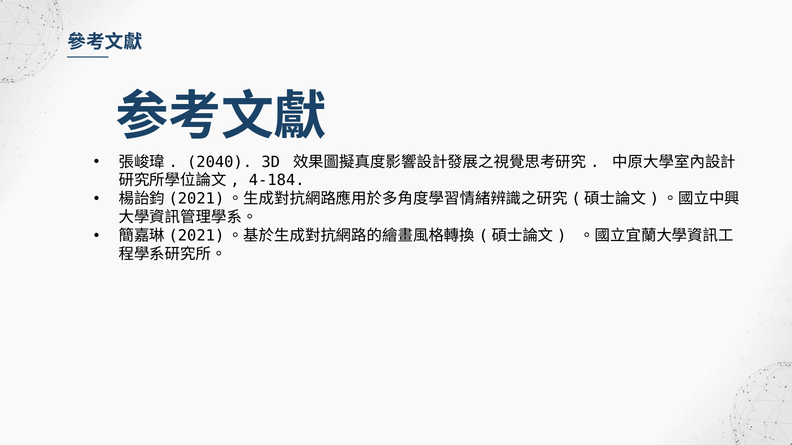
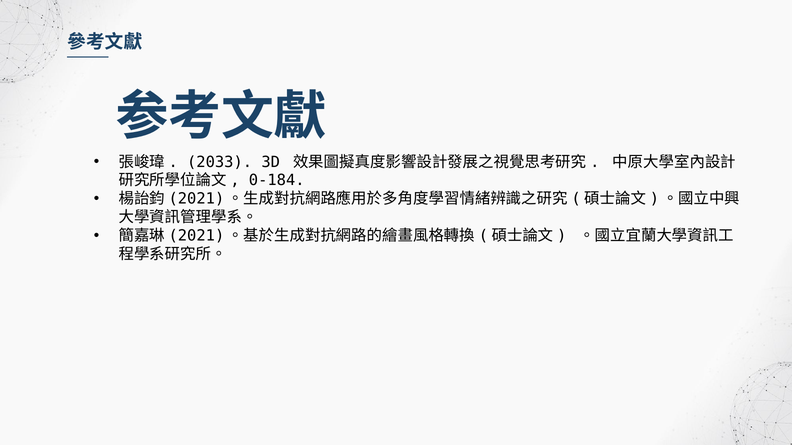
2040: 2040 -> 2033
4-184: 4-184 -> 0-184
